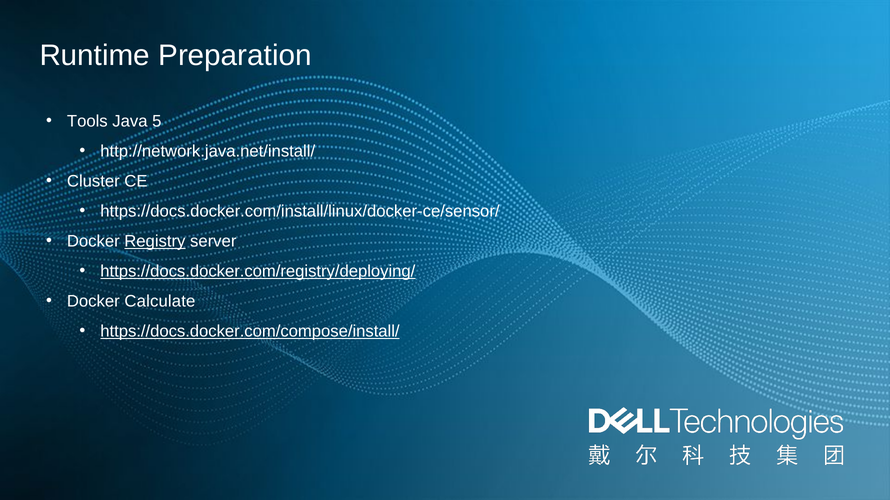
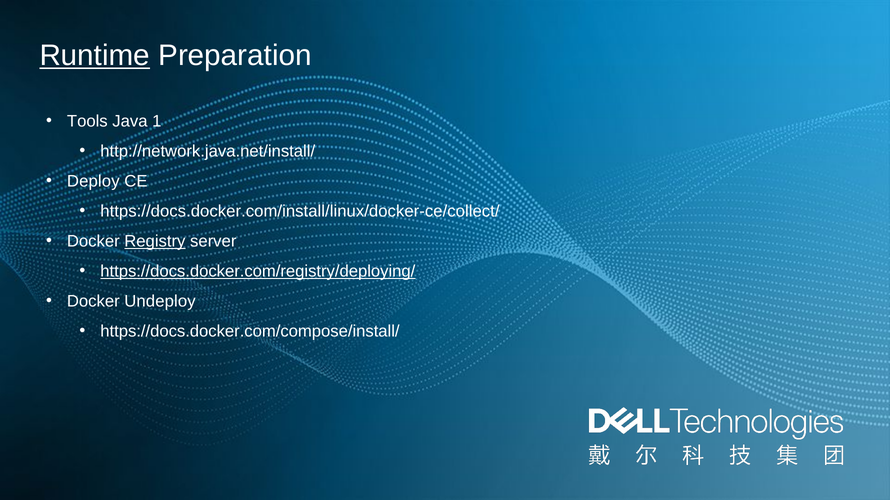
Runtime underline: none -> present
5: 5 -> 1
Cluster: Cluster -> Deploy
https://docs.docker.com/install/linux/docker-ce/sensor/: https://docs.docker.com/install/linux/docker-ce/sensor/ -> https://docs.docker.com/install/linux/docker-ce/collect/
Calculate: Calculate -> Undeploy
https://docs.docker.com/compose/install/ underline: present -> none
